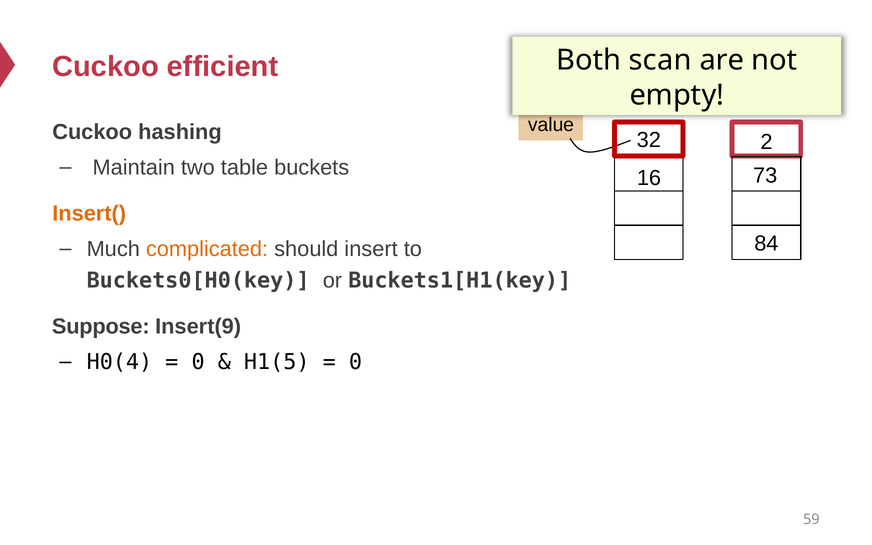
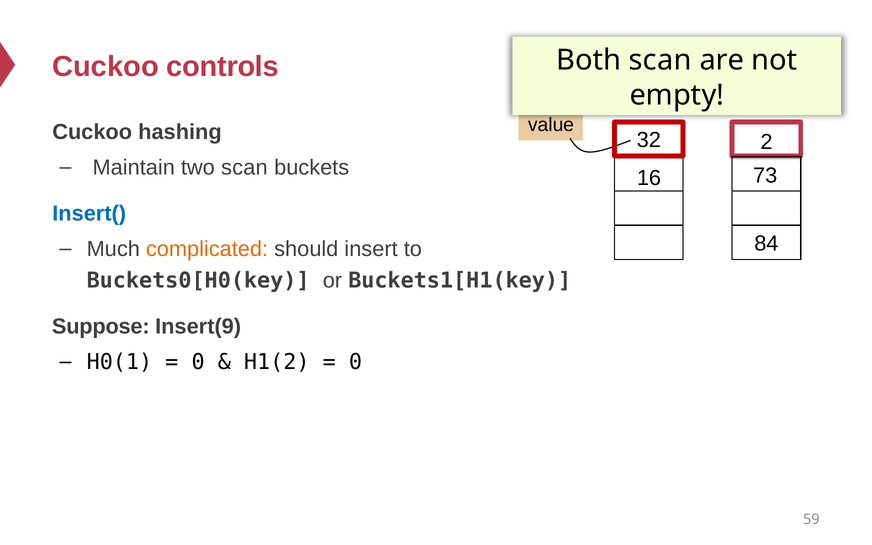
efficient: efficient -> controls
two table: table -> scan
Insert( colour: orange -> blue
H0(4: H0(4 -> H0(1
H1(5: H1(5 -> H1(2
